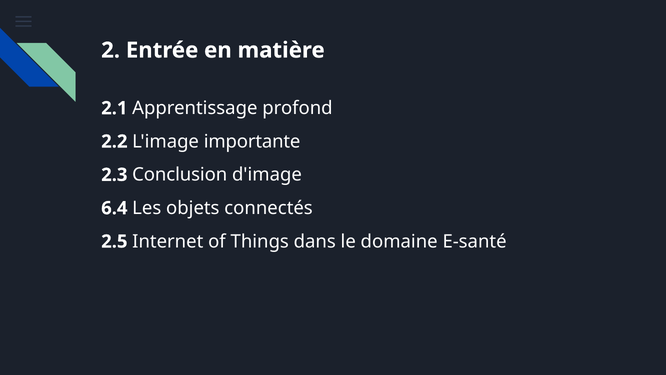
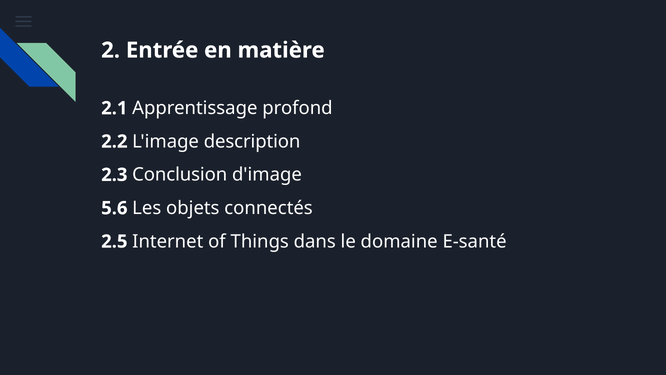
importante: importante -> description
6.4: 6.4 -> 5.6
